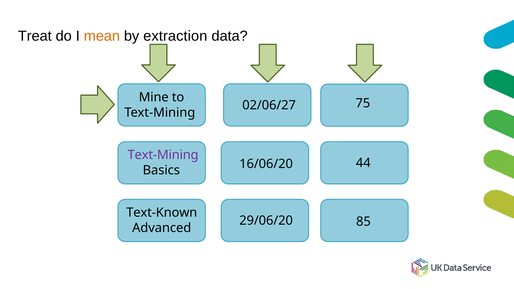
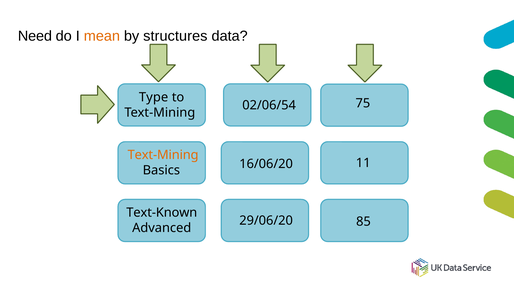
Treat: Treat -> Need
extraction: extraction -> structures
Mine: Mine -> Type
02/06/27: 02/06/27 -> 02/06/54
Text-Mining at (163, 155) colour: purple -> orange
44: 44 -> 11
